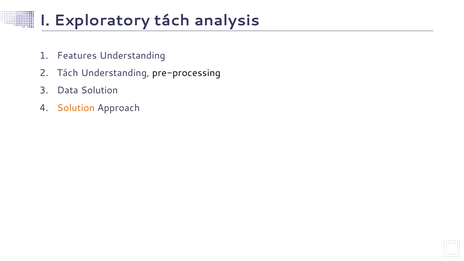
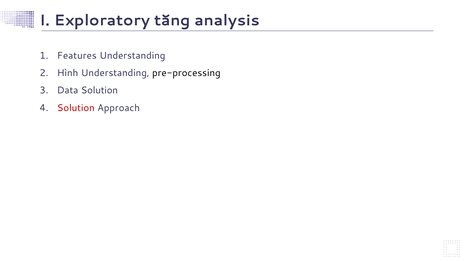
Exploratory tách: tách -> tăng
Tách at (68, 73): Tách -> Hình
Solution at (76, 108) colour: orange -> red
